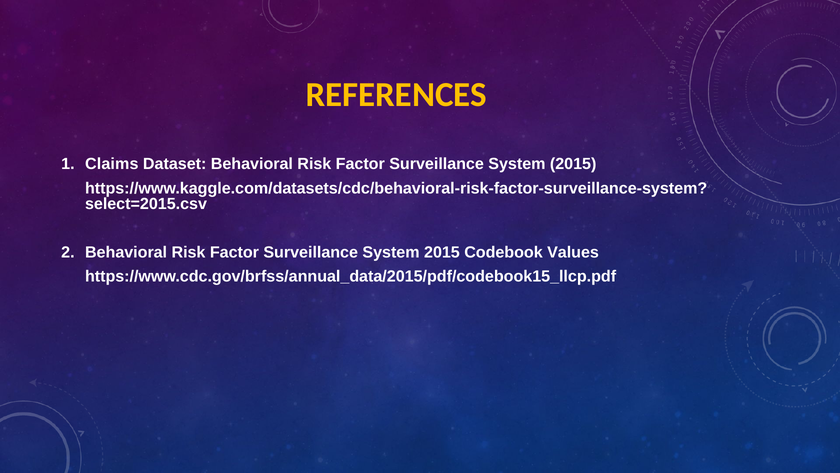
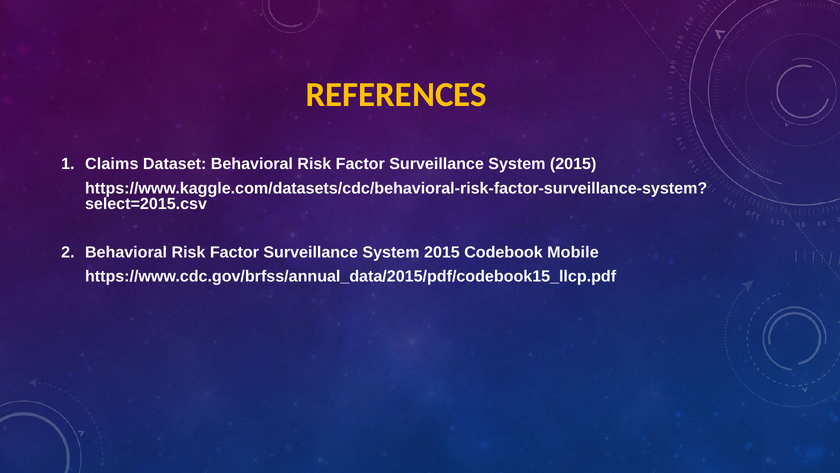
Values: Values -> Mobile
